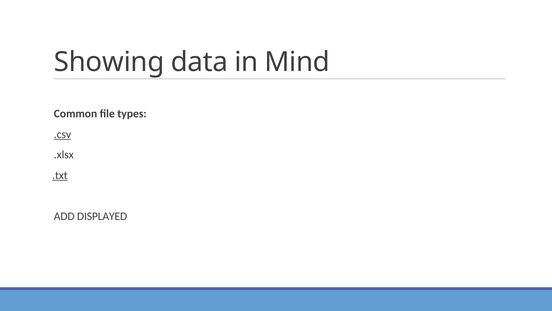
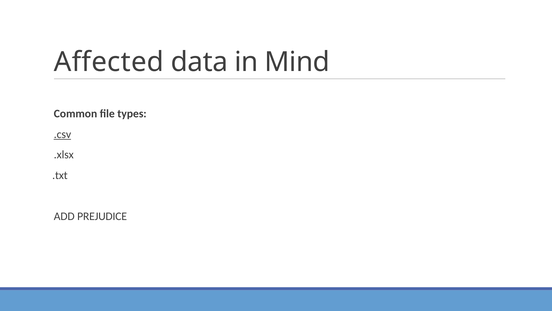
Showing: Showing -> Affected
.txt underline: present -> none
DISPLAYED: DISPLAYED -> PREJUDICE
